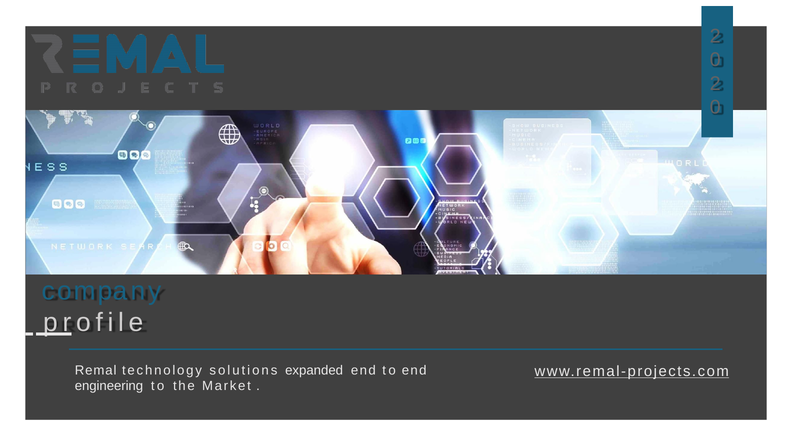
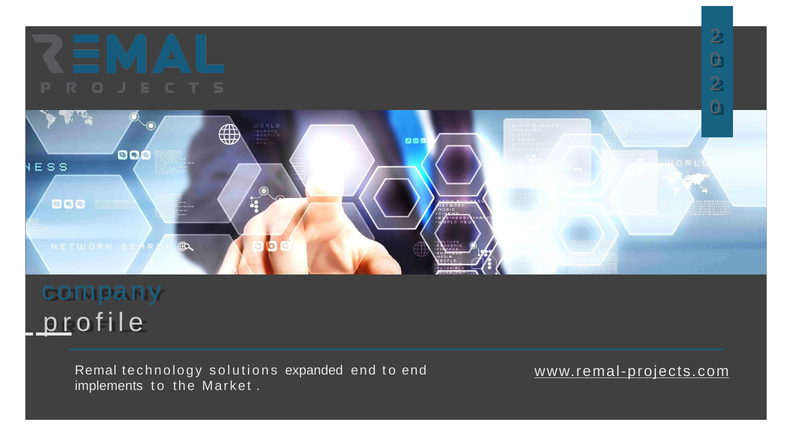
engineering: engineering -> implements
